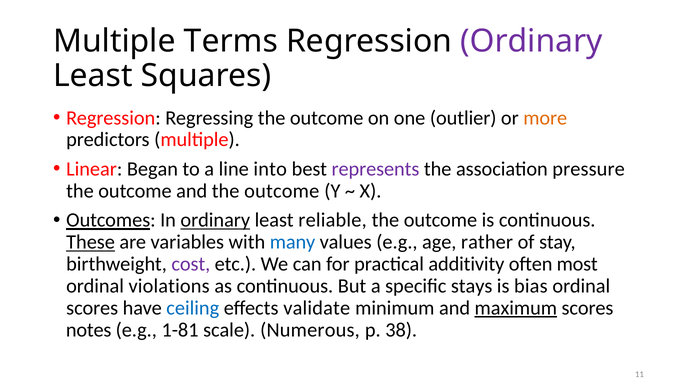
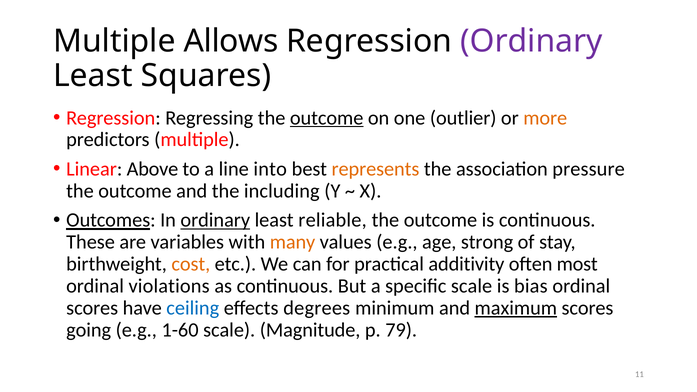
Terms: Terms -> Allows
outcome at (327, 118) underline: none -> present
Began: Began -> Above
represents colour: purple -> orange
and the outcome: outcome -> including
These underline: present -> none
many colour: blue -> orange
rather: rather -> strong
cost colour: purple -> orange
specific stays: stays -> scale
validate: validate -> degrees
notes: notes -> going
1-81: 1-81 -> 1-60
Numerous: Numerous -> Magnitude
38: 38 -> 79
